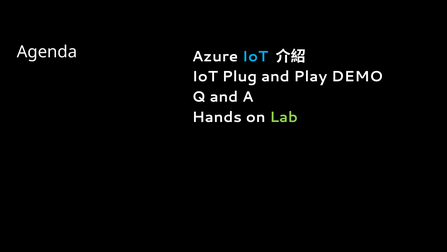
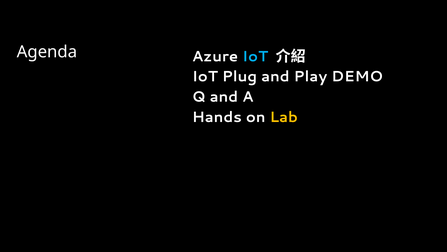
Lab colour: light green -> yellow
